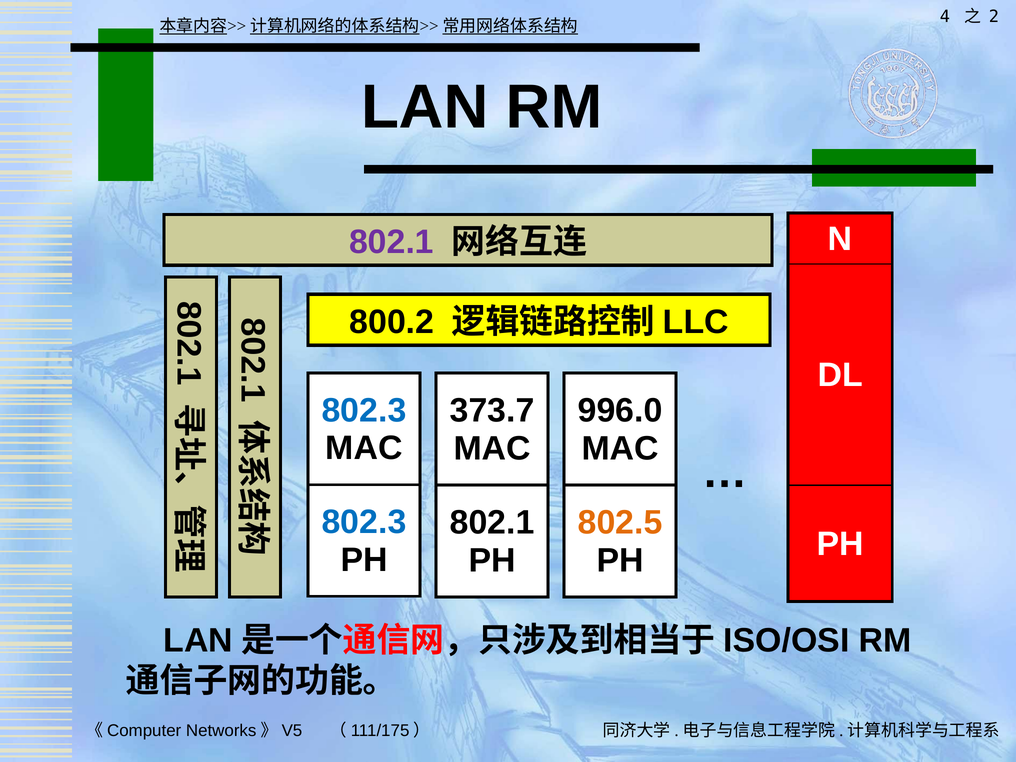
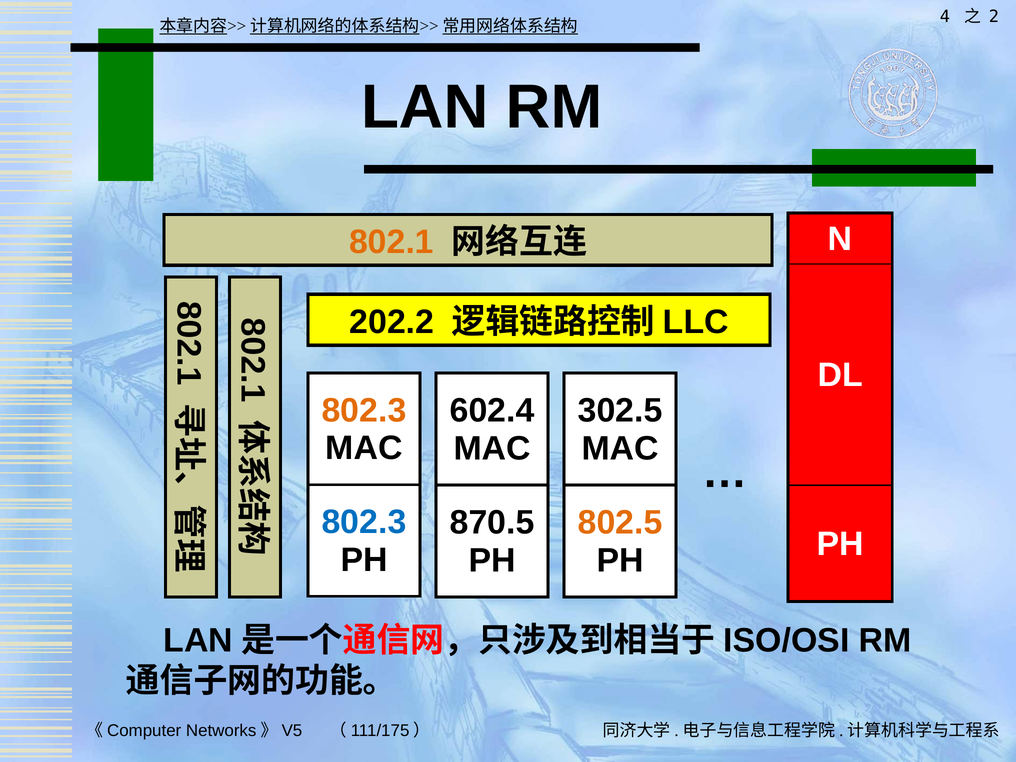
802.1 at (391, 242) colour: purple -> orange
800.2: 800.2 -> 202.2
802.3 at (364, 410) colour: blue -> orange
373.7: 373.7 -> 602.4
996.0: 996.0 -> 302.5
802.1 at (492, 523): 802.1 -> 870.5
